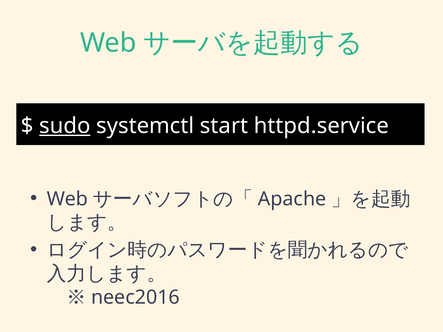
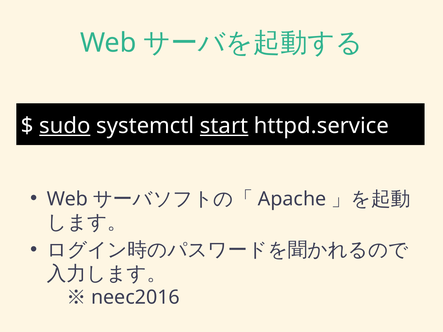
start underline: none -> present
